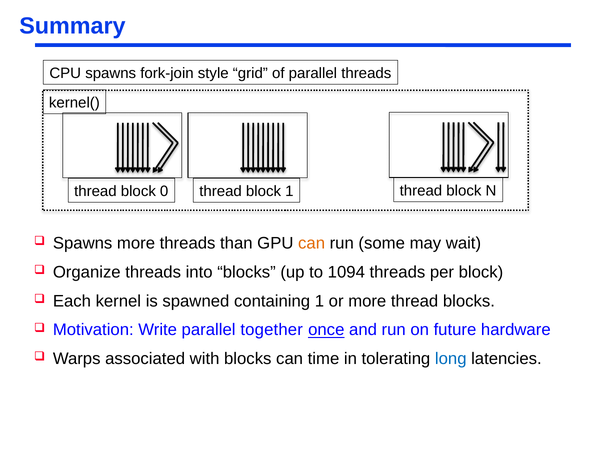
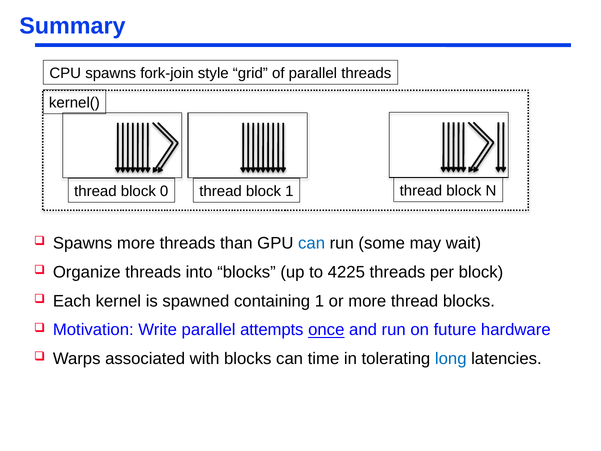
can at (312, 243) colour: orange -> blue
1094: 1094 -> 4225
together: together -> attempts
